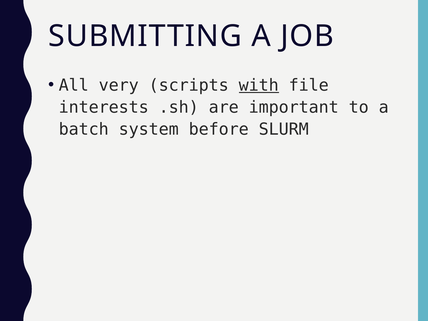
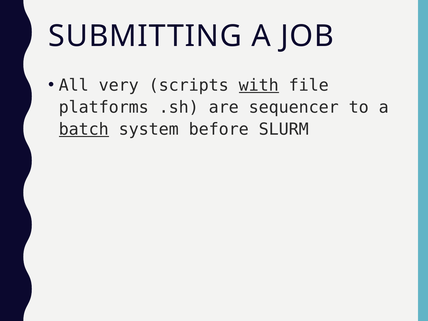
interests: interests -> platforms
important: important -> sequencer
batch underline: none -> present
